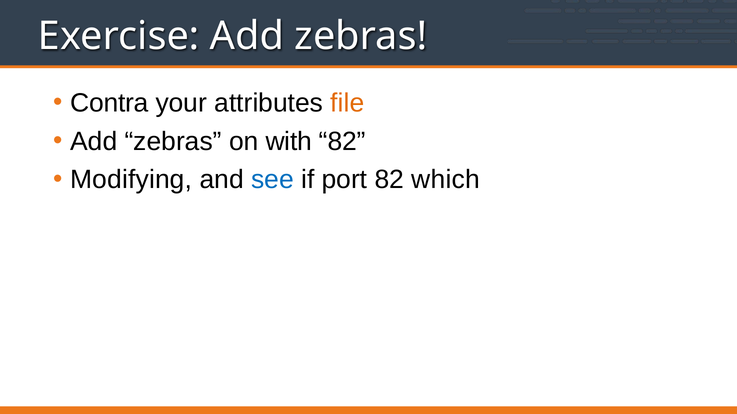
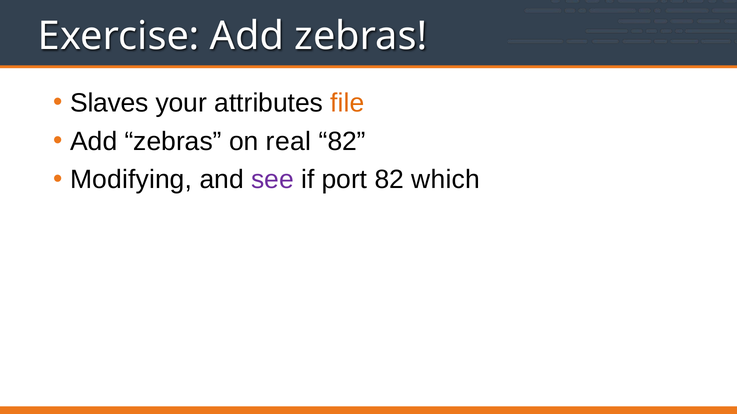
Contra: Contra -> Slaves
with: with -> real
see colour: blue -> purple
